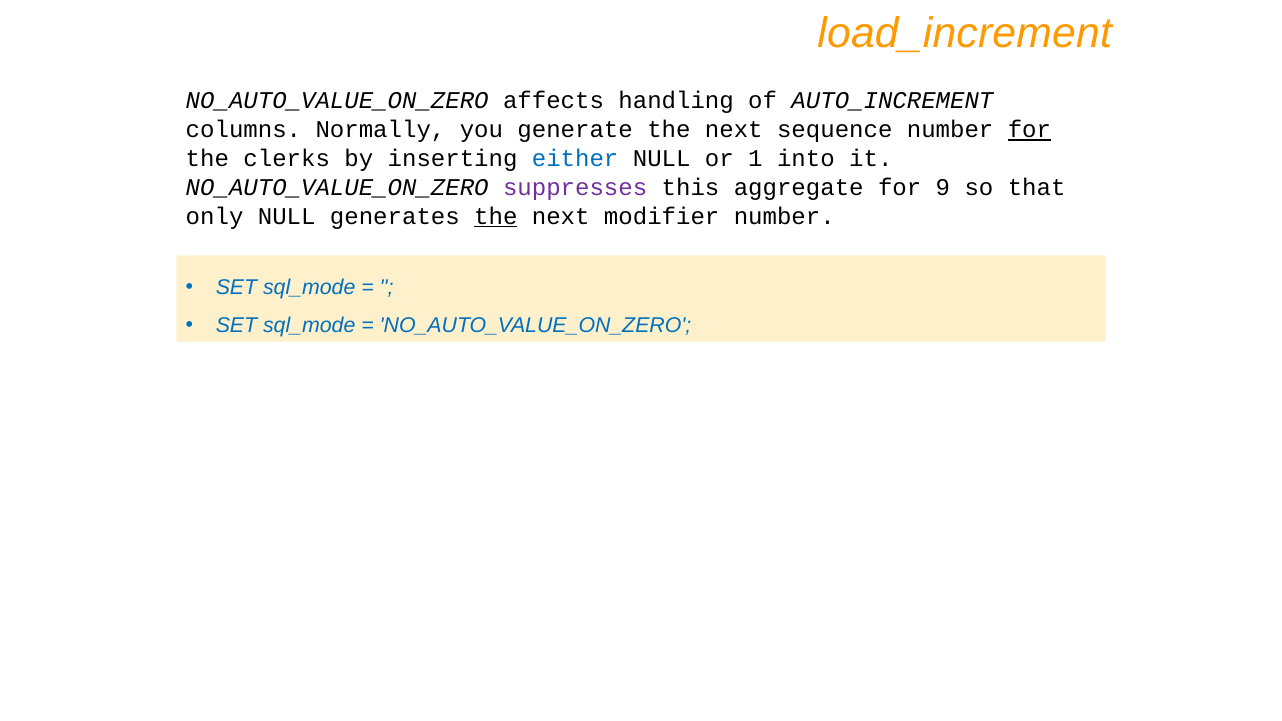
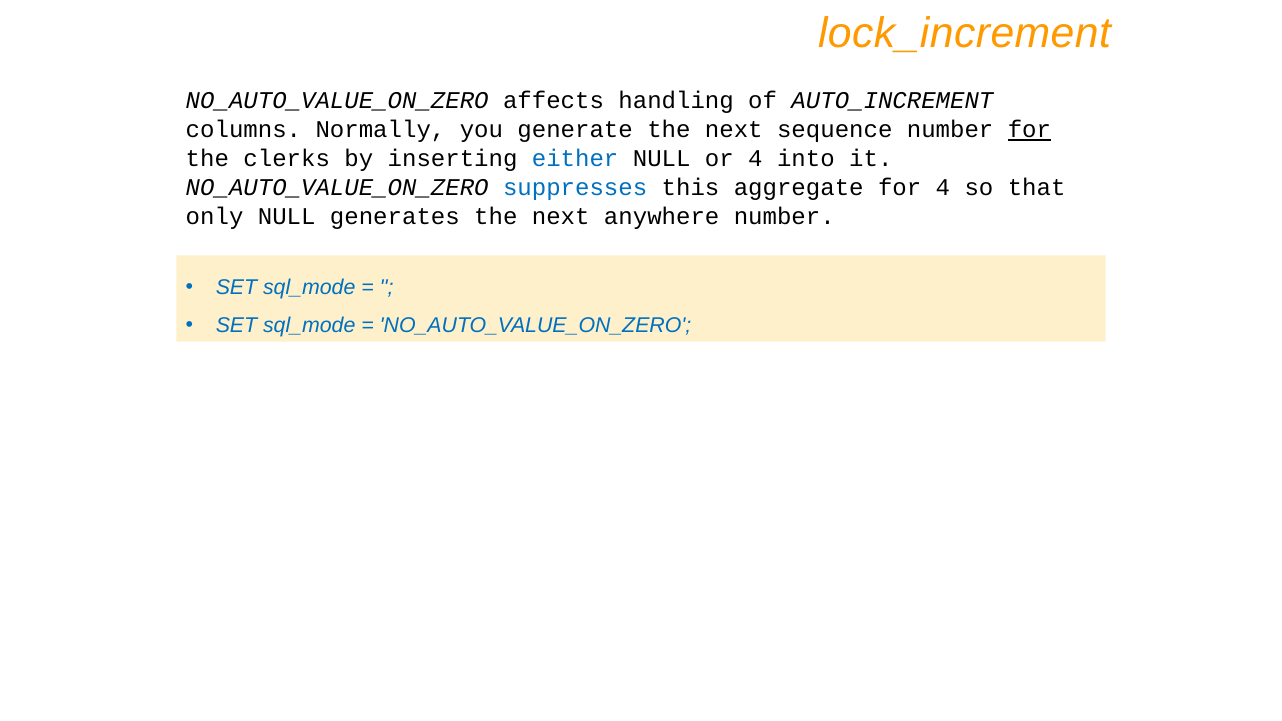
load_increment: load_increment -> lock_increment
or 1: 1 -> 4
suppresses colour: purple -> blue
for 9: 9 -> 4
the at (496, 216) underline: present -> none
modifier: modifier -> anywhere
